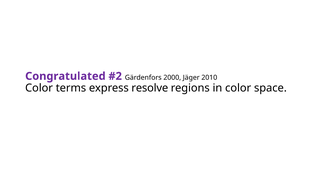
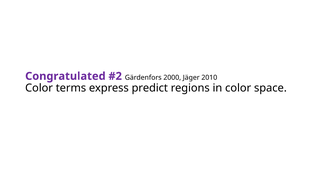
resolve: resolve -> predict
